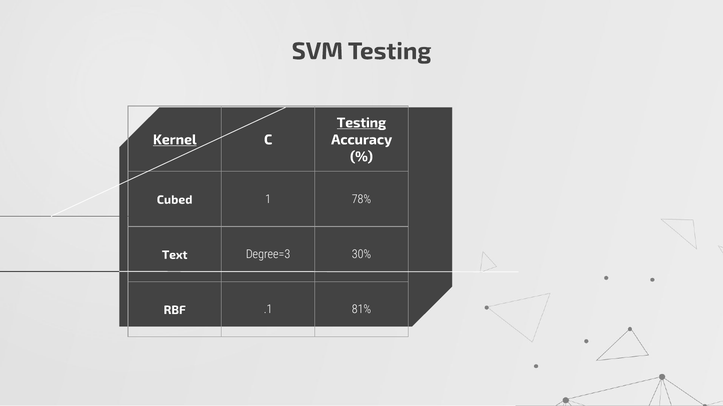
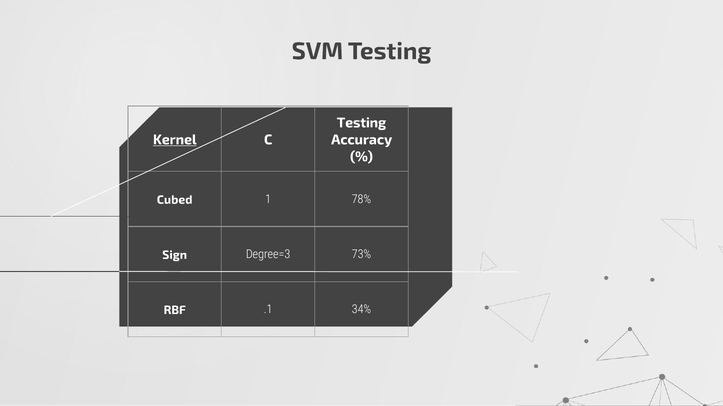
Testing at (362, 123) underline: present -> none
Text: Text -> Sign
30%: 30% -> 73%
81%: 81% -> 34%
